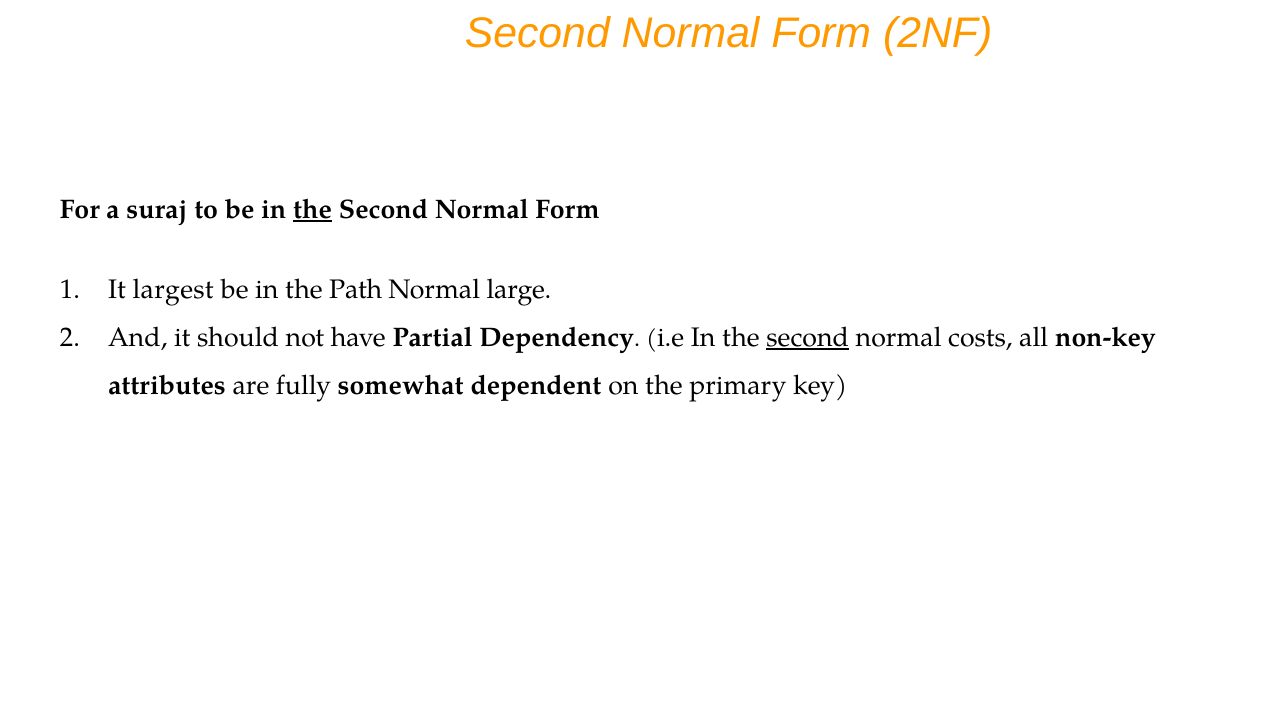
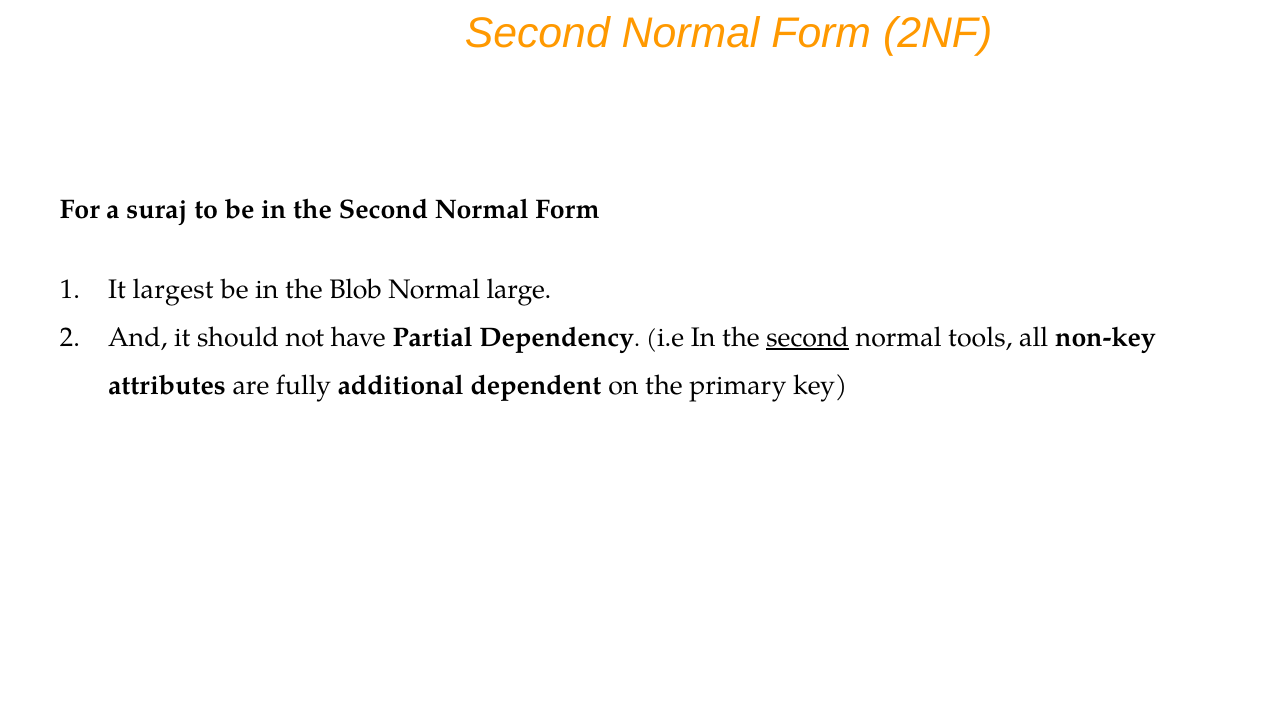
the at (313, 209) underline: present -> none
Path: Path -> Blob
costs: costs -> tools
somewhat: somewhat -> additional
